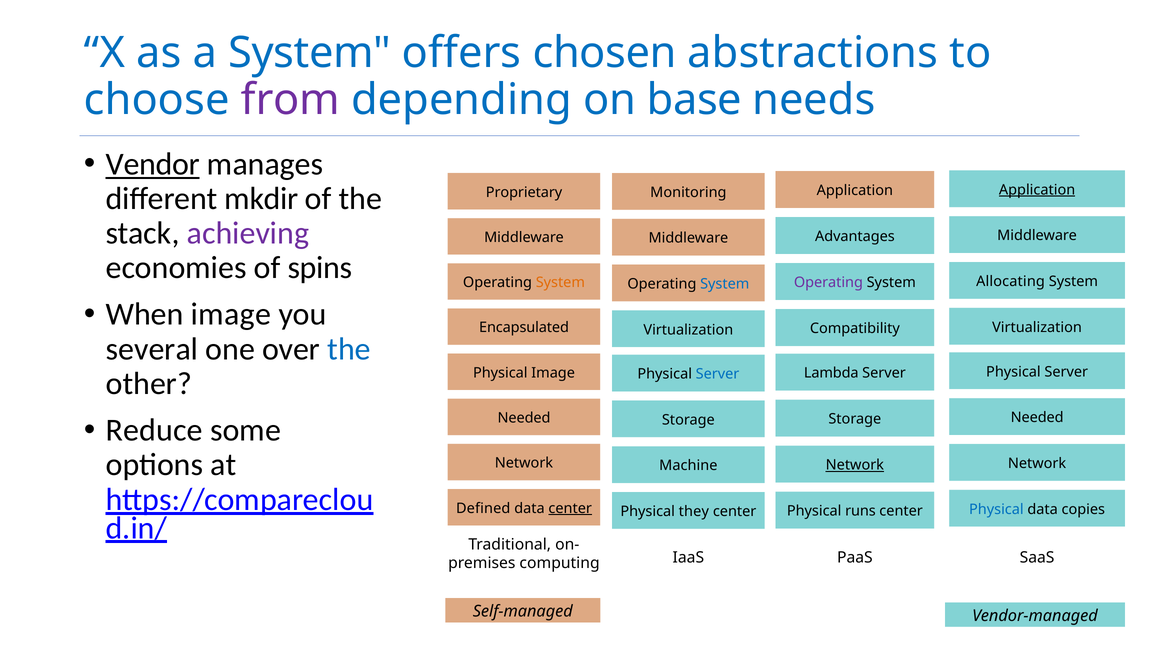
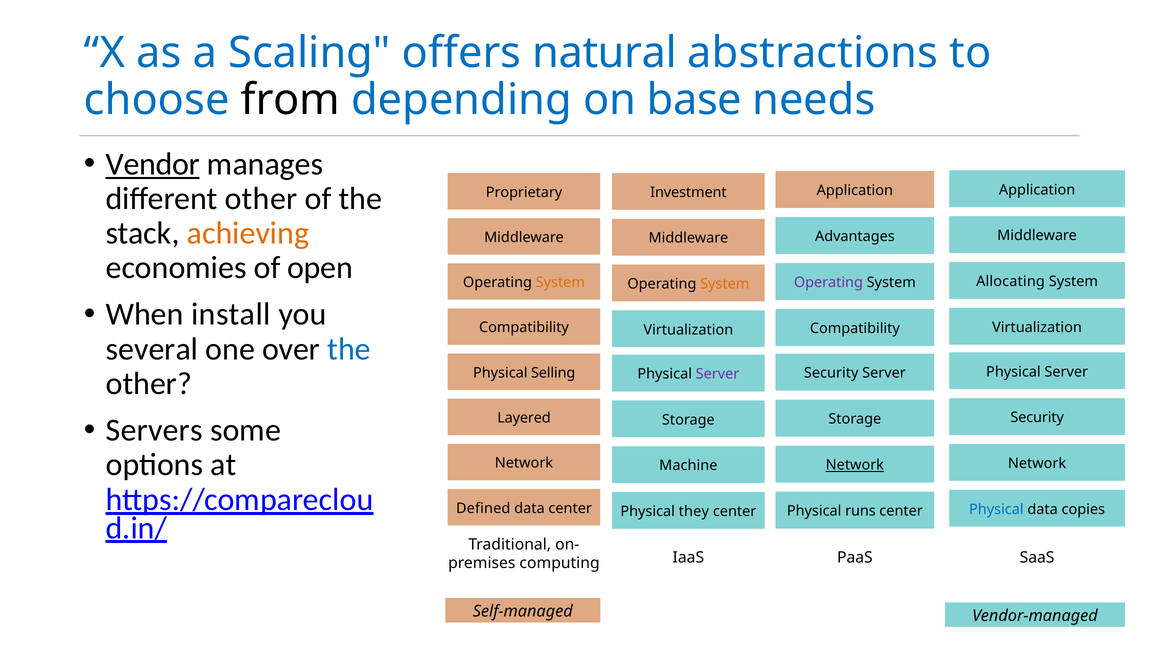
a System: System -> Scaling
chosen: chosen -> natural
from colour: purple -> black
different mkdir: mkdir -> other
Application at (1037, 190) underline: present -> none
Monitoring: Monitoring -> Investment
achieving colour: purple -> orange
spins: spins -> open
System at (725, 284) colour: blue -> orange
When image: image -> install
Encapsulated at (524, 328): Encapsulated -> Compatibility
Physical Image: Image -> Selling
Lambda at (831, 373): Lambda -> Security
Server at (718, 374) colour: blue -> purple
Needed at (1037, 418): Needed -> Security
Needed at (524, 418): Needed -> Layered
Reduce: Reduce -> Servers
center at (570, 508) underline: present -> none
